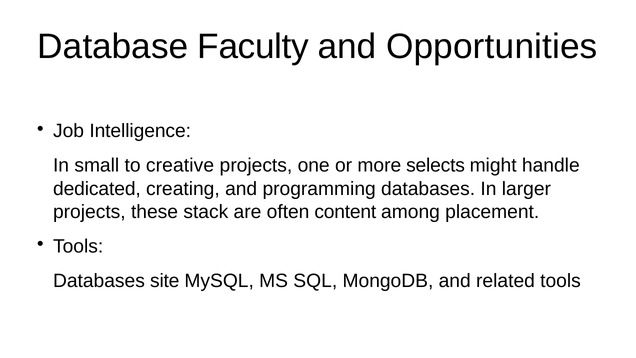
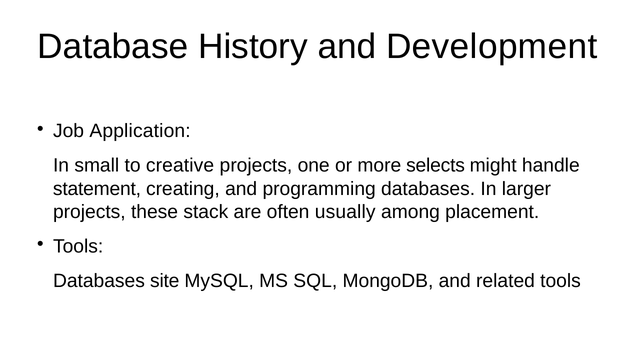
Faculty: Faculty -> History
Opportunities: Opportunities -> Development
Intelligence: Intelligence -> Application
dedicated: dedicated -> statement
content: content -> usually
